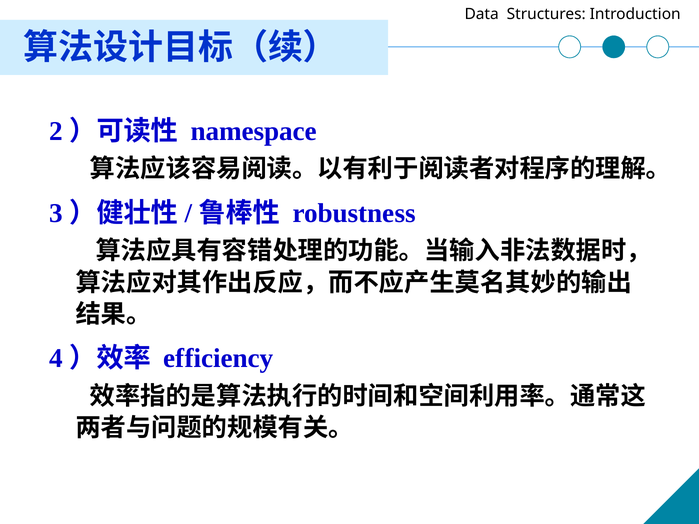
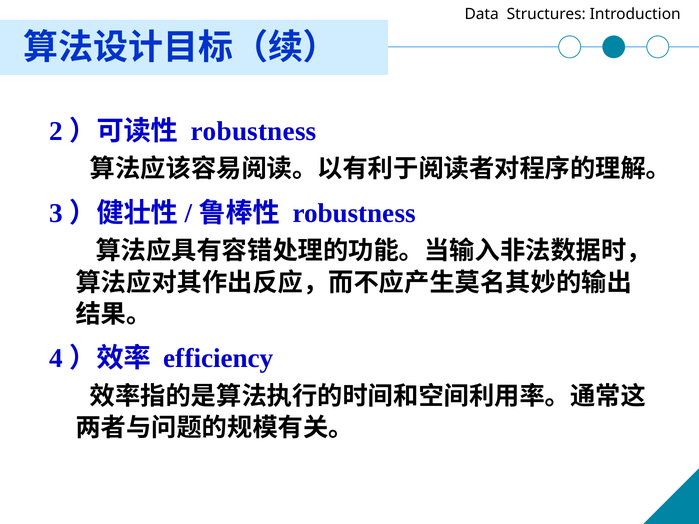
namespace at (254, 131): namespace -> robustness
